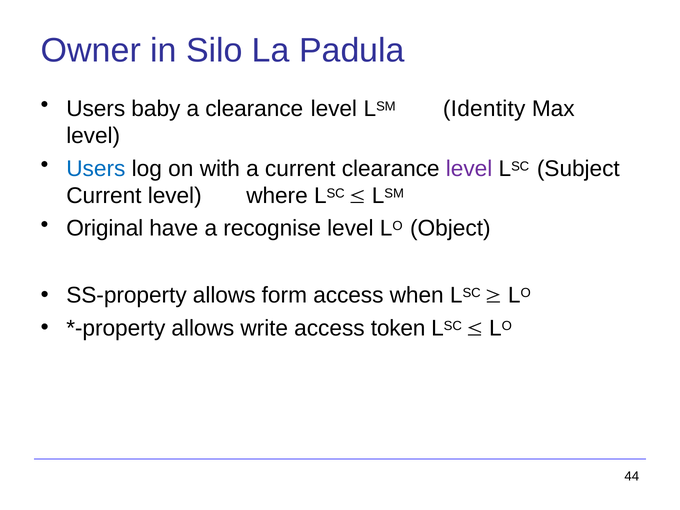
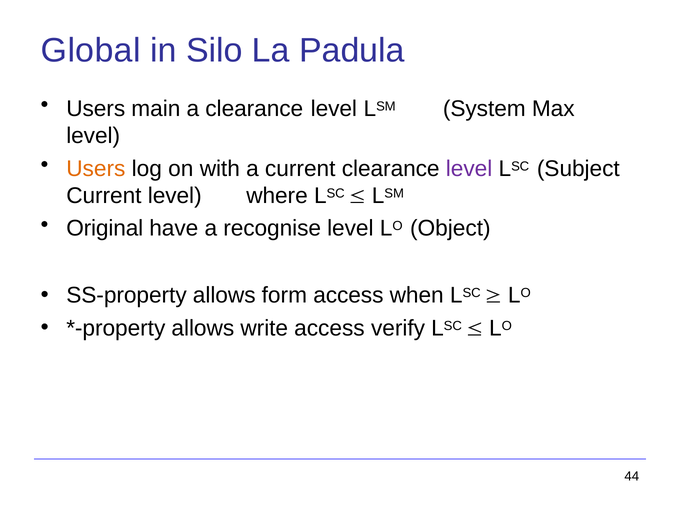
Owner: Owner -> Global
baby: baby -> main
Identity: Identity -> System
Users at (96, 169) colour: blue -> orange
token: token -> verify
